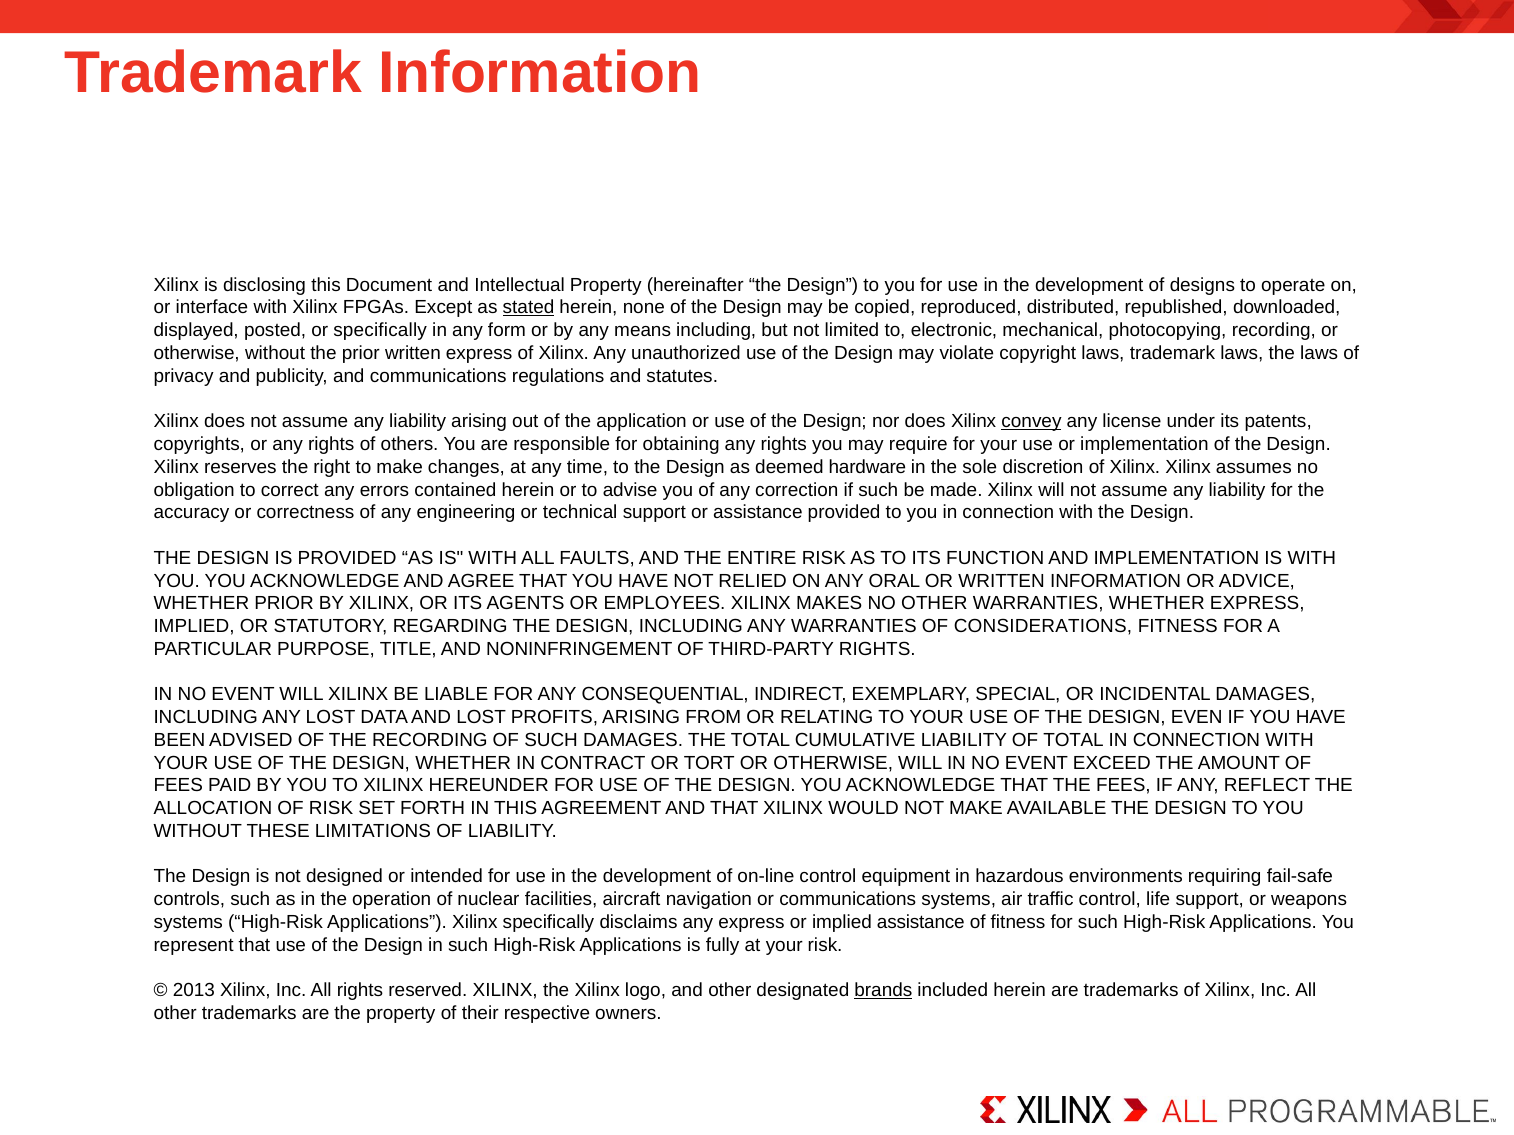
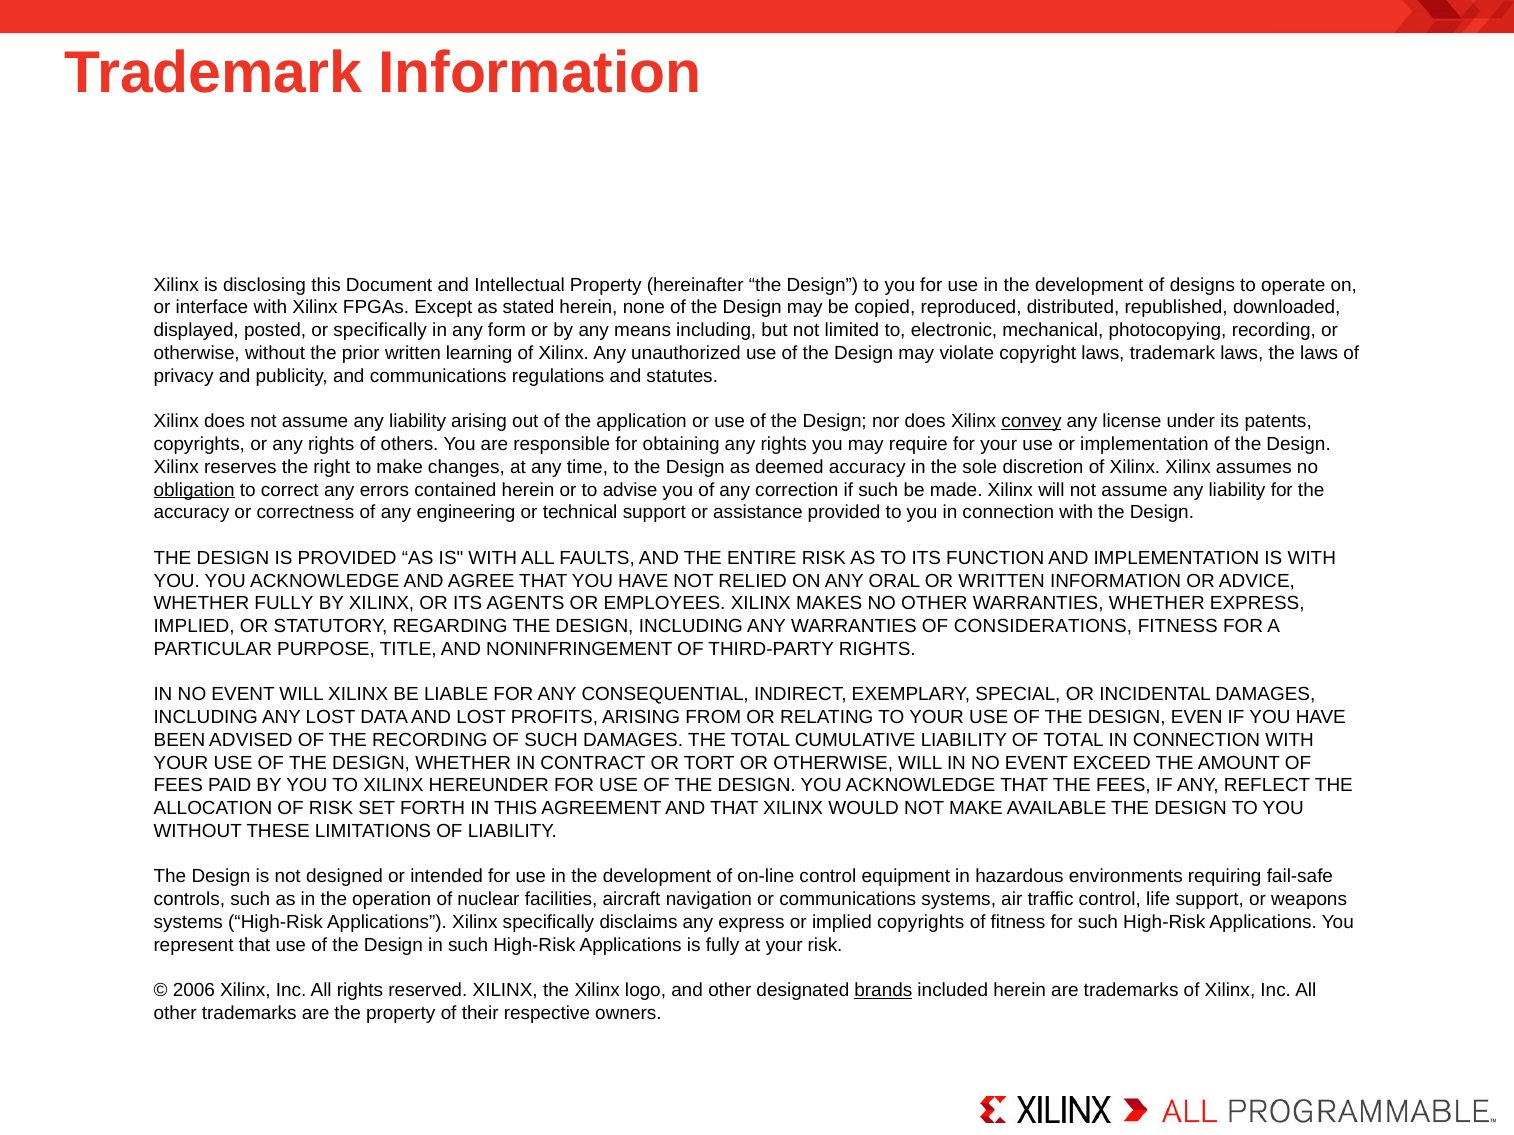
stated underline: present -> none
written express: express -> learning
deemed hardware: hardware -> accuracy
obligation underline: none -> present
WHETHER PRIOR: PRIOR -> FULLY
implied assistance: assistance -> copyrights
2013: 2013 -> 2006
